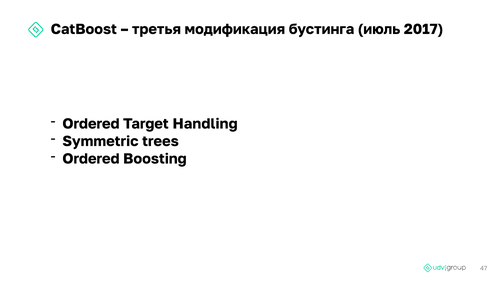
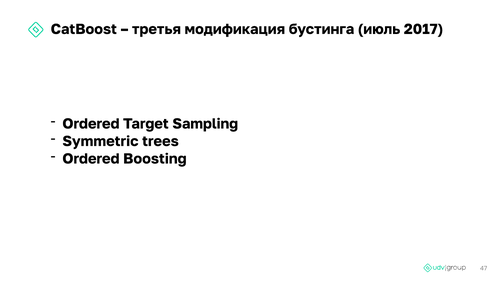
Handling: Handling -> Sampling
